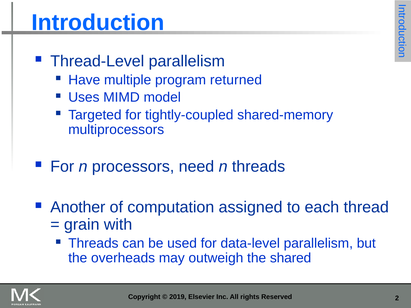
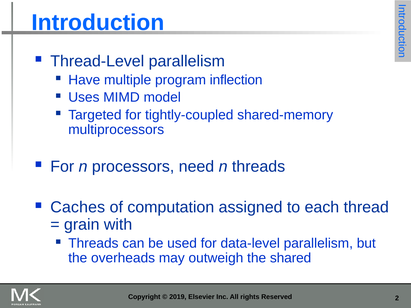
returned: returned -> inflection
Another: Another -> Caches
